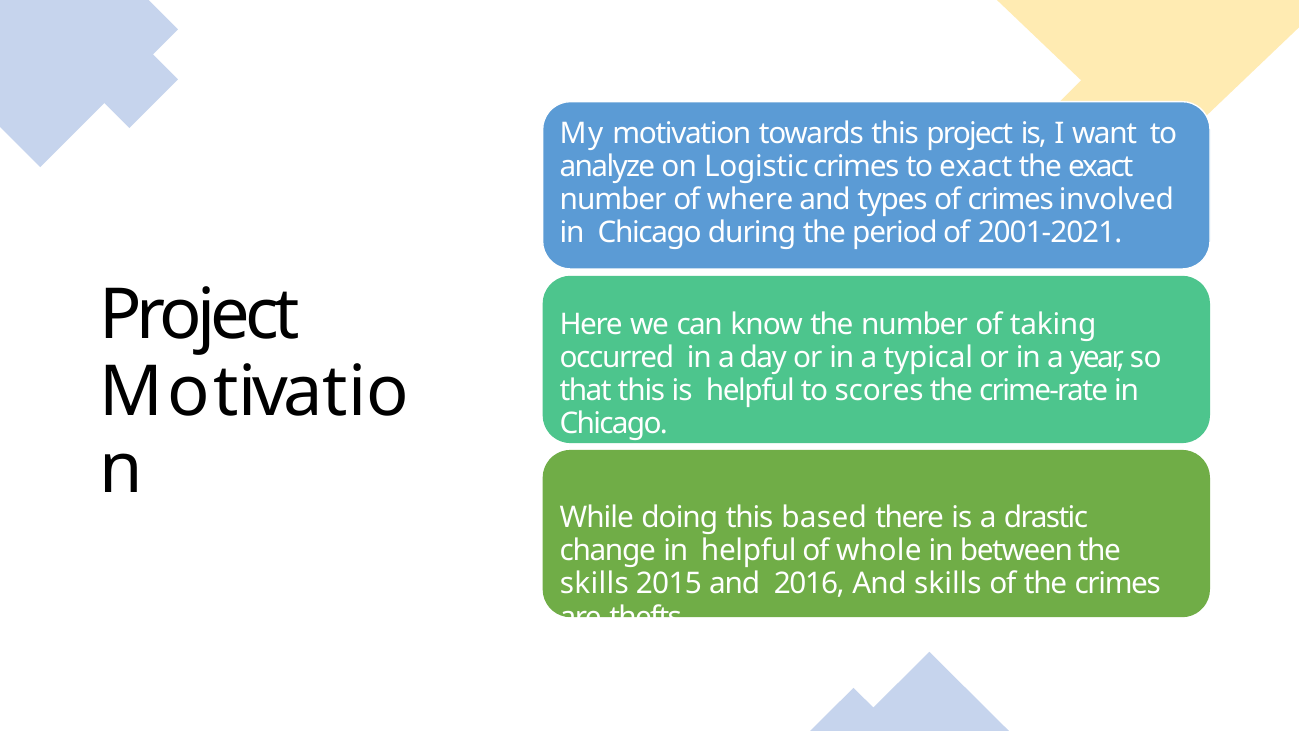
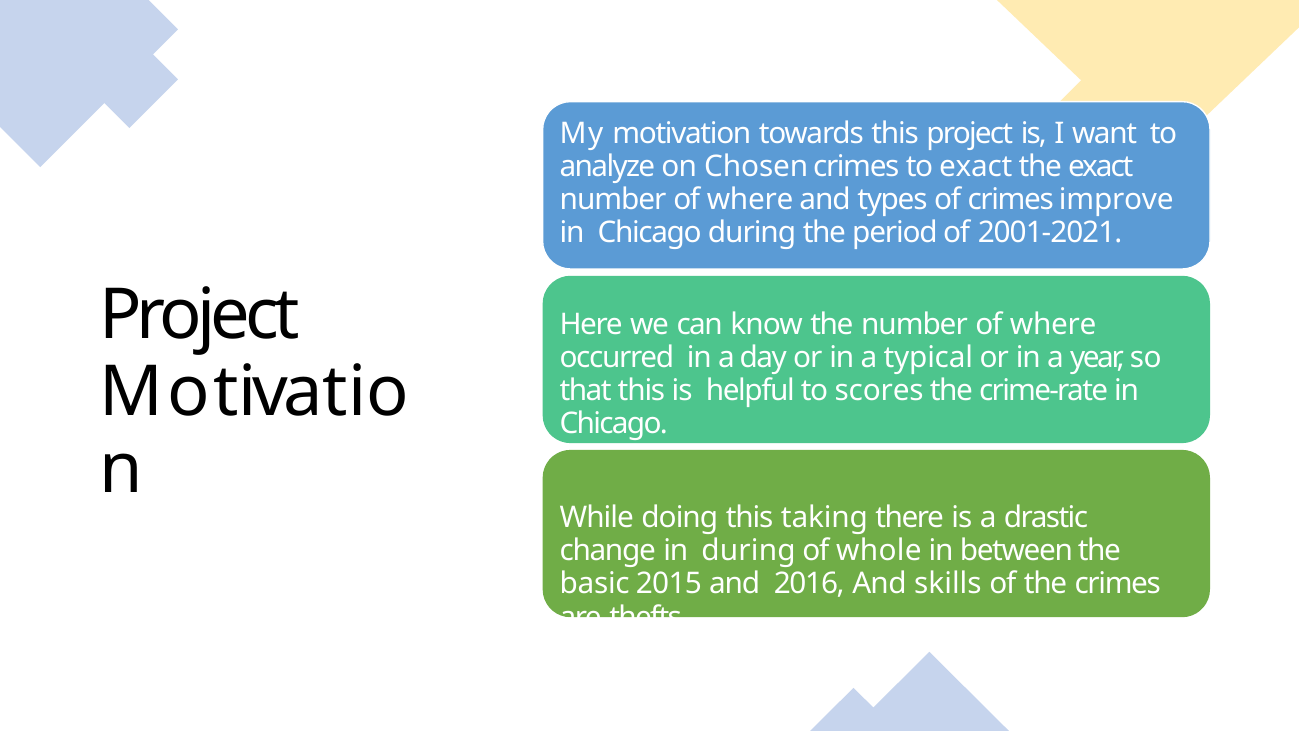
Logistic: Logistic -> Chosen
involved: involved -> improve
the number of taking: taking -> where
based: based -> taking
in helpful: helpful -> during
skills at (594, 584): skills -> basic
